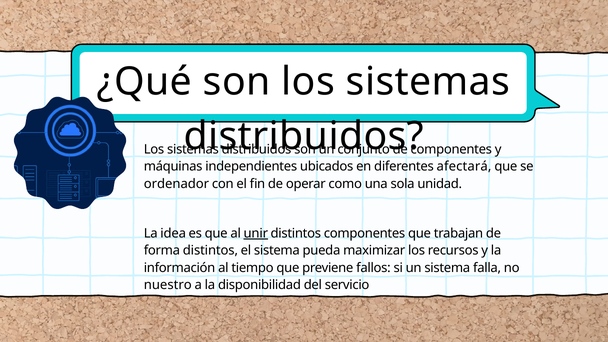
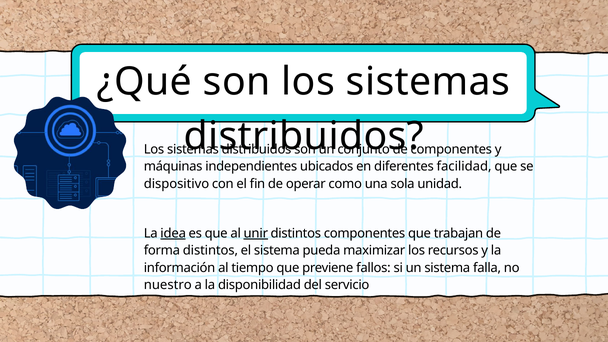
afectará: afectará -> facilidad
ordenador: ordenador -> dispositivo
idea underline: none -> present
